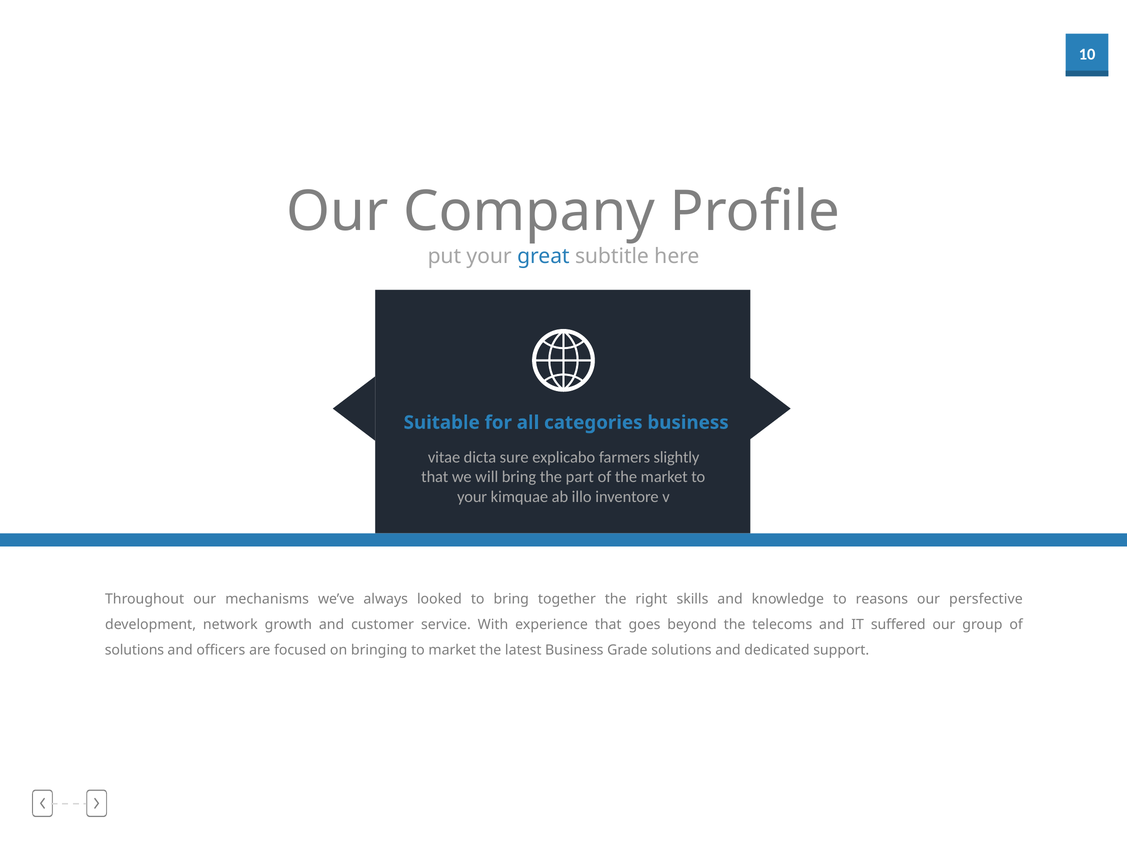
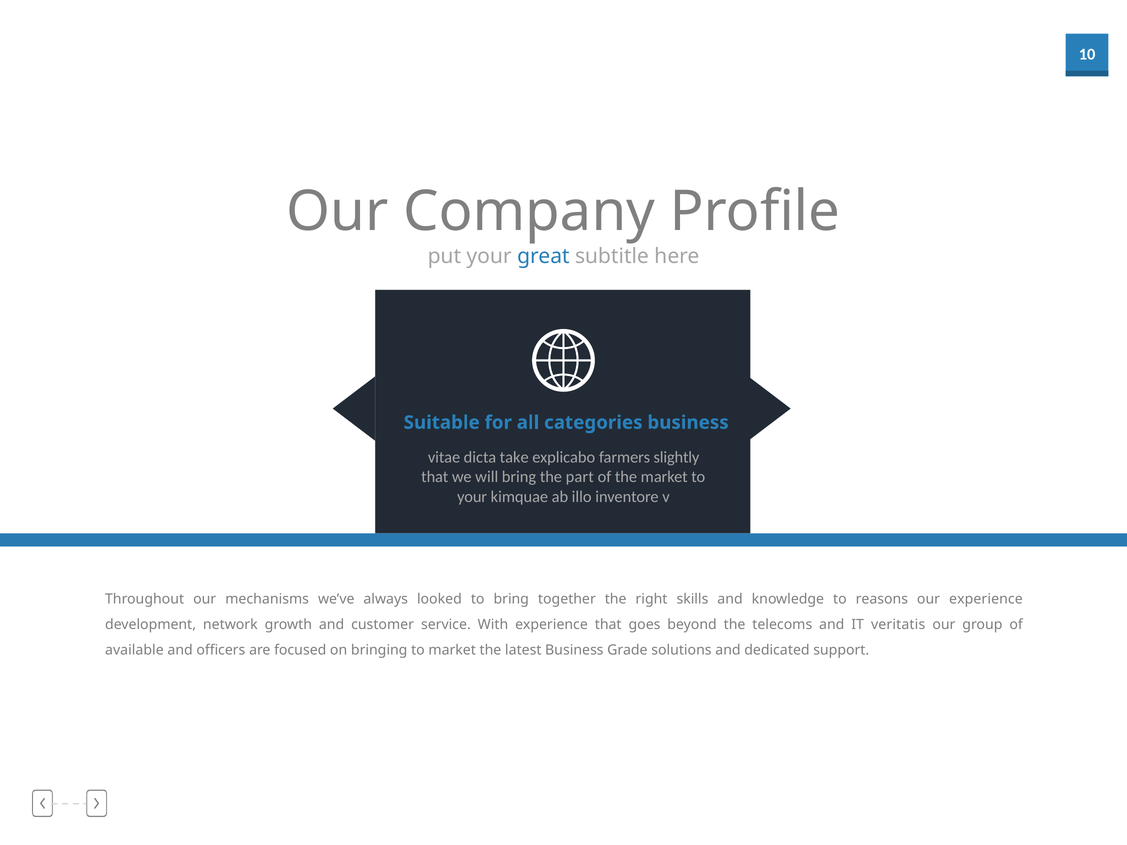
sure: sure -> take
our persfective: persfective -> experience
suffered: suffered -> veritatis
solutions at (134, 650): solutions -> available
